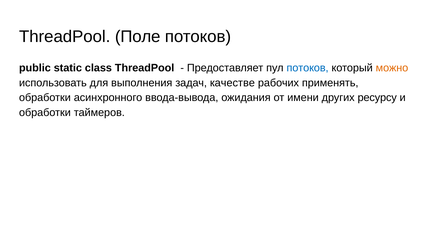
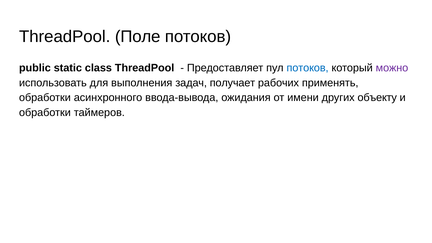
можно colour: orange -> purple
качестве: качестве -> получает
ресурсу: ресурсу -> объекту
